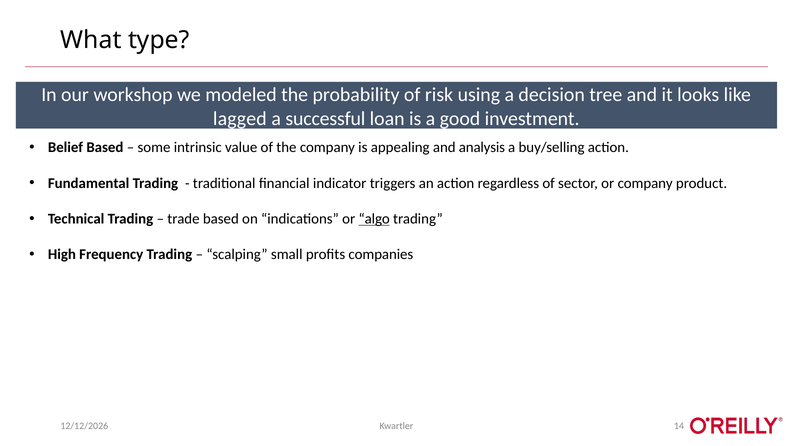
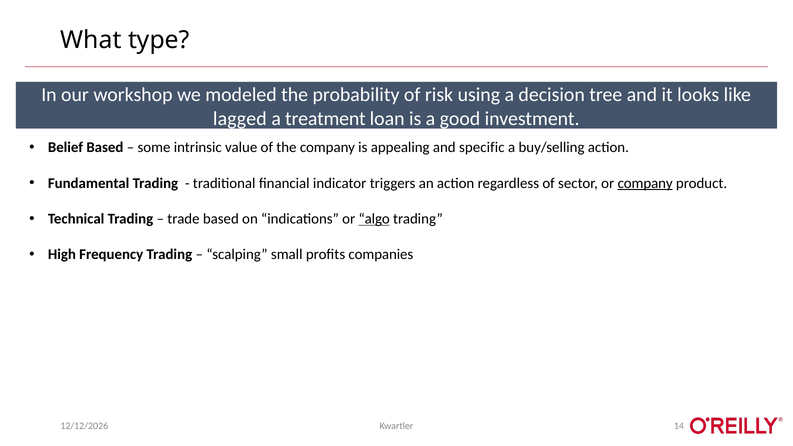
successful: successful -> treatment
analysis: analysis -> specific
company at (645, 183) underline: none -> present
